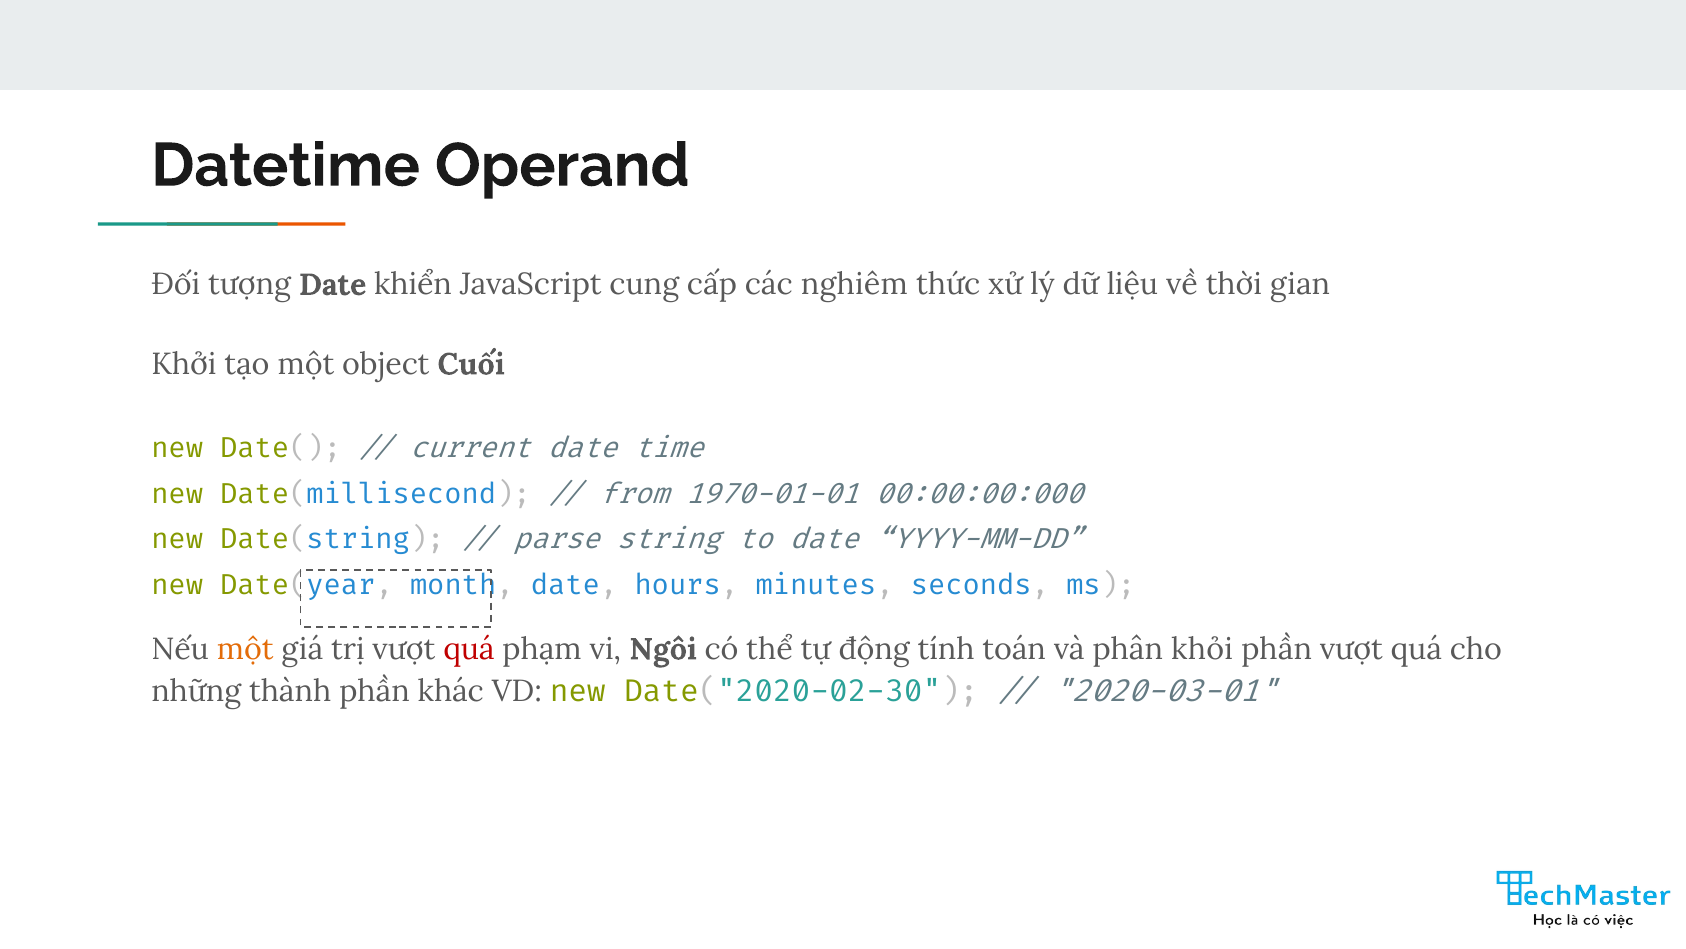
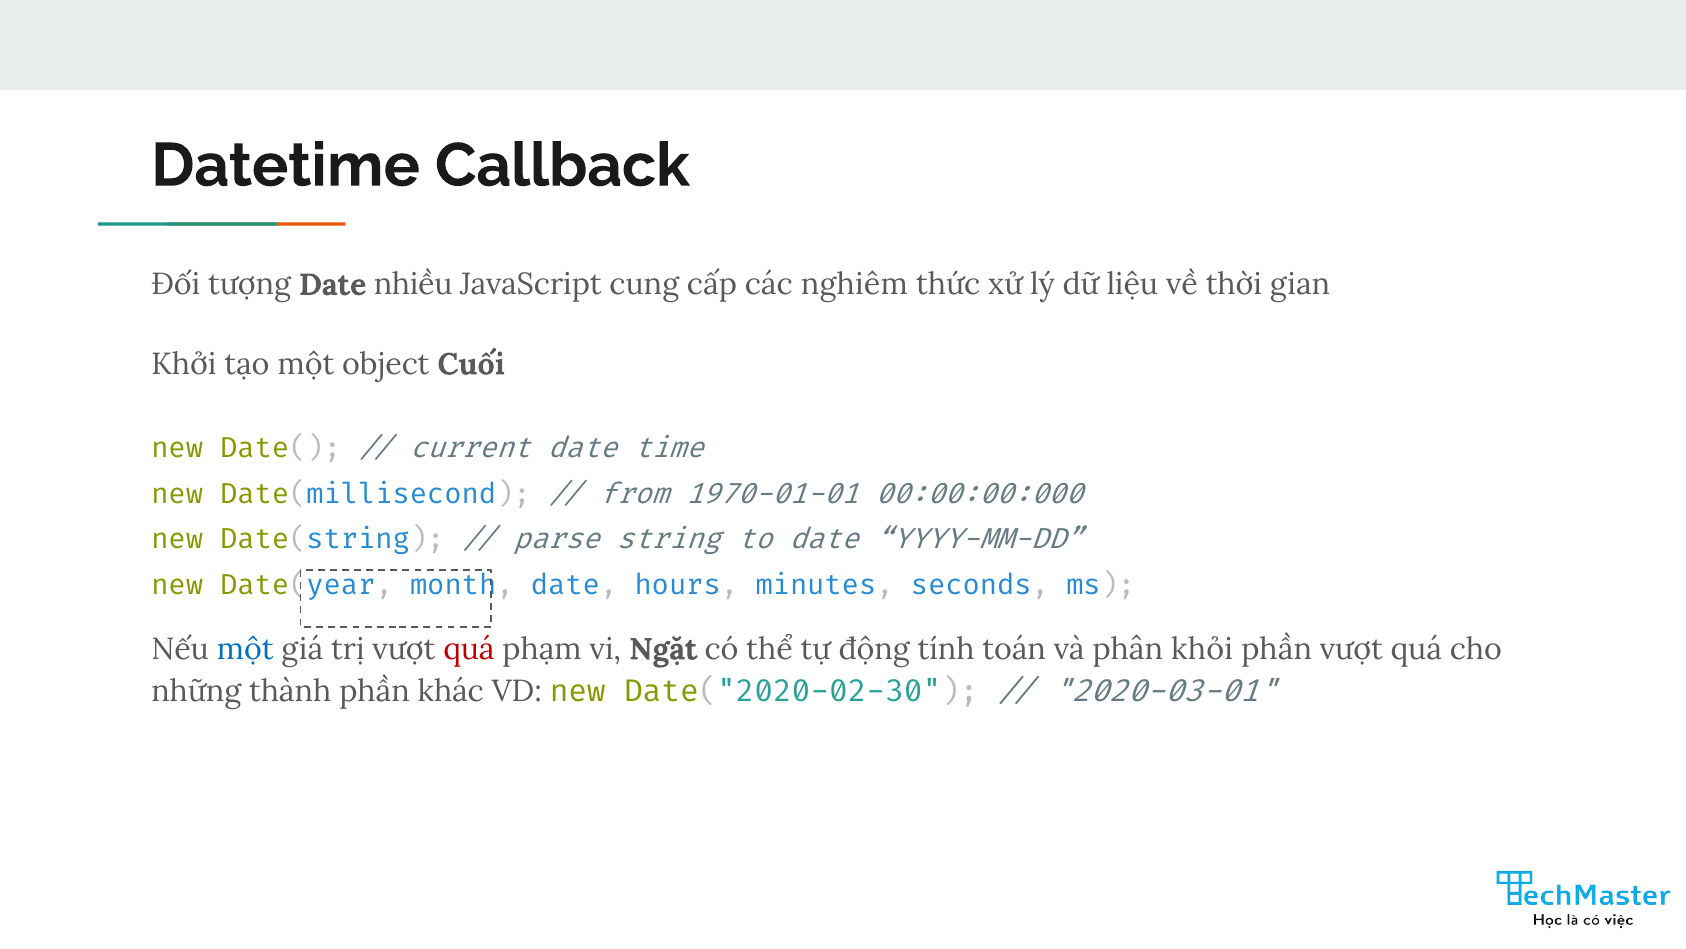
Operand: Operand -> Callback
khiển: khiển -> nhiều
một at (245, 649) colour: orange -> blue
Ngôi: Ngôi -> Ngặt
